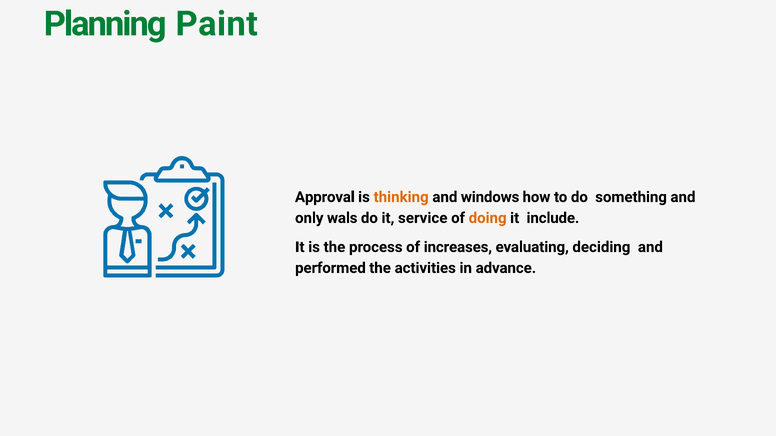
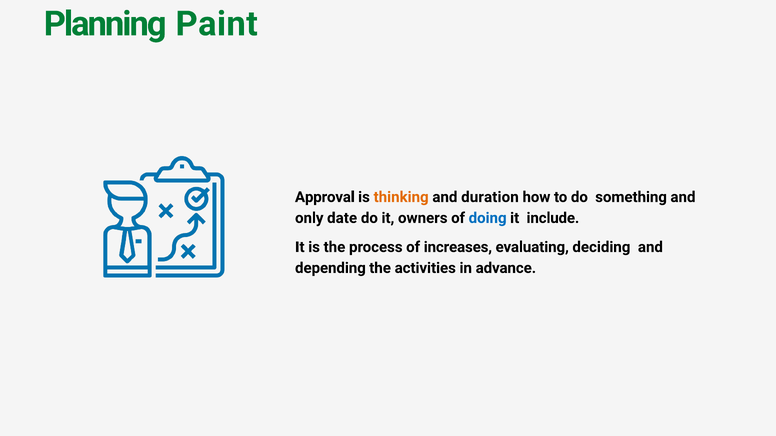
windows: windows -> duration
wals: wals -> date
service: service -> owners
doing colour: orange -> blue
performed: performed -> depending
